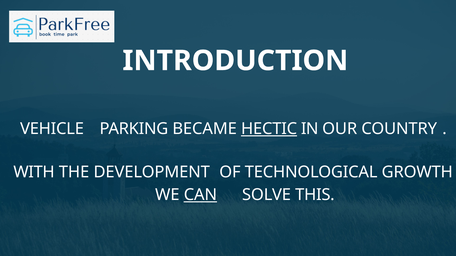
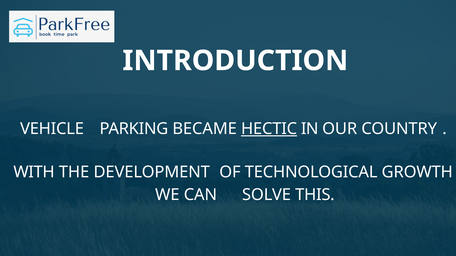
CAN underline: present -> none
